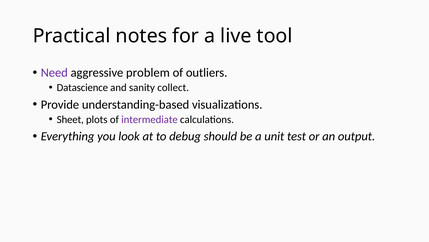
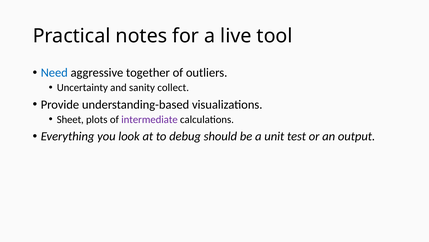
Need colour: purple -> blue
problem: problem -> together
Datascience: Datascience -> Uncertainty
